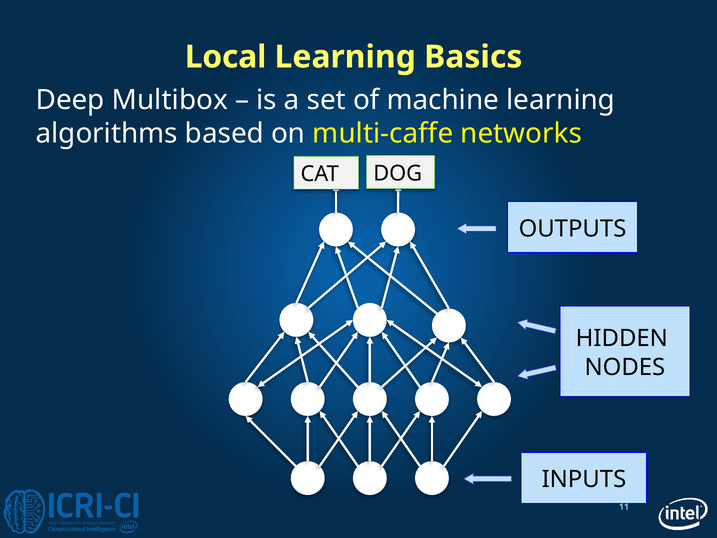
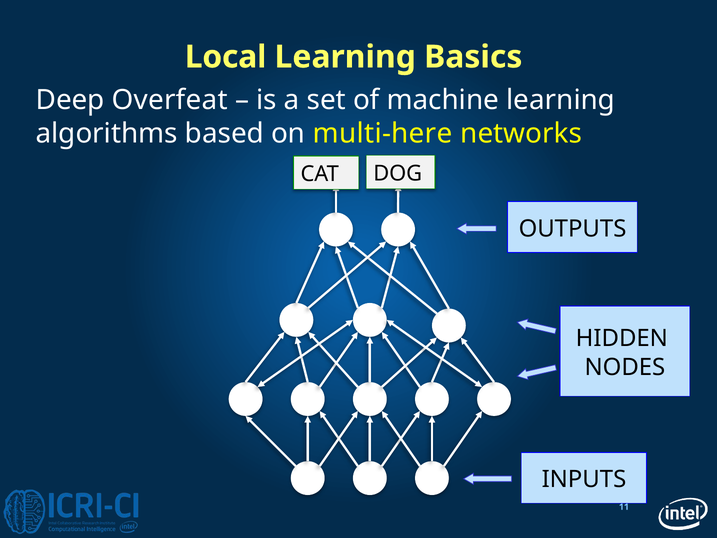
Multibox: Multibox -> Overfeat
multi-caffe: multi-caffe -> multi-here
